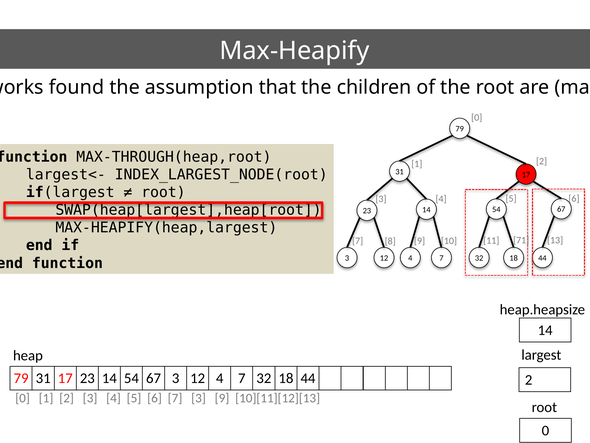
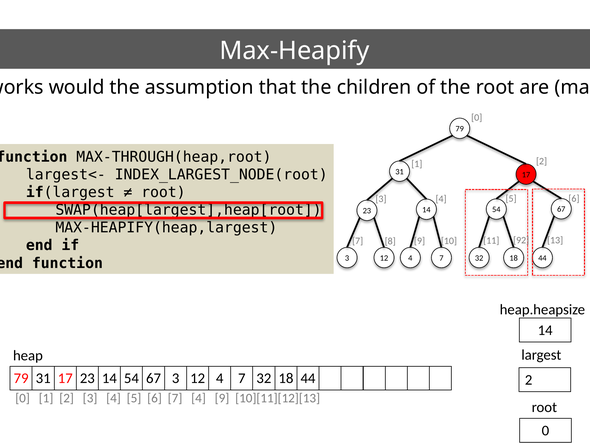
found: found -> would
71: 71 -> 92
7 3: 3 -> 4
